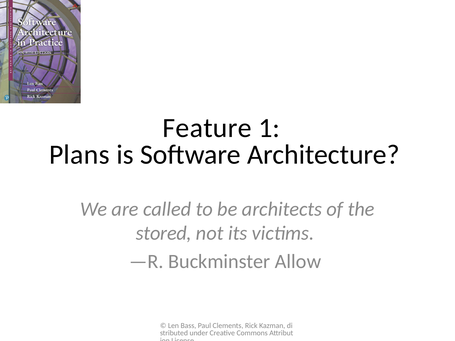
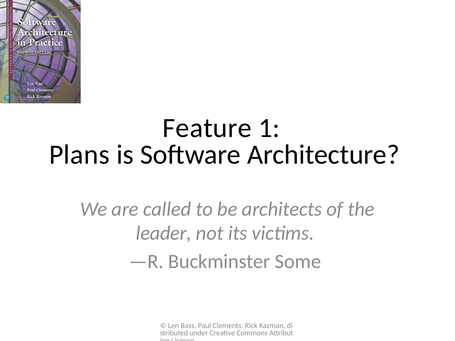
stored: stored -> leader
Allow: Allow -> Some
